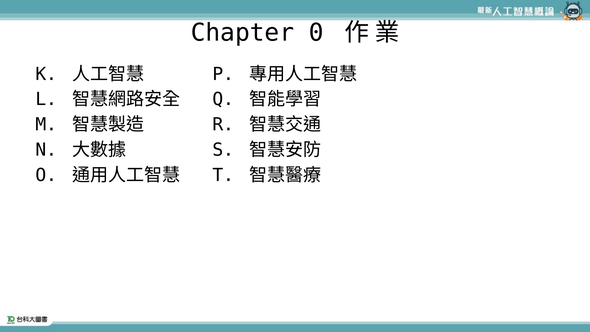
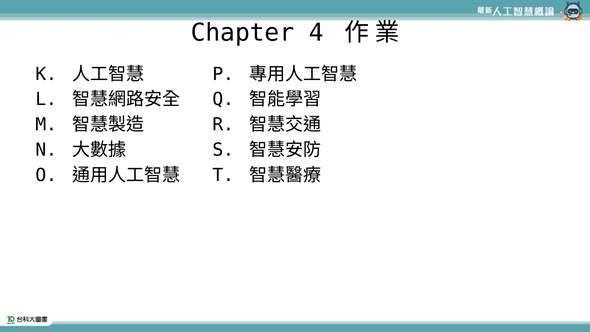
0: 0 -> 4
